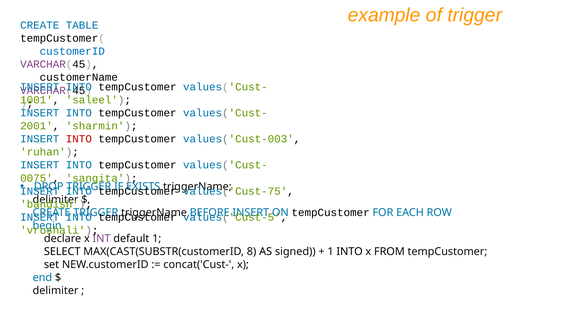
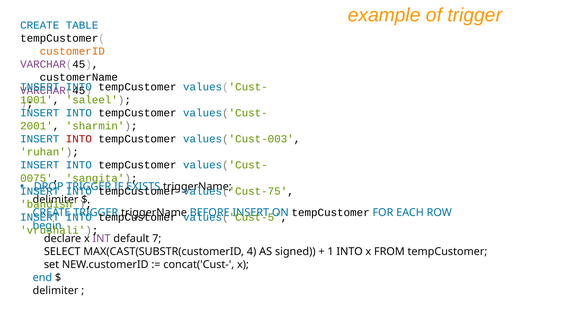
customerID colour: blue -> orange
default 1: 1 -> 7
8: 8 -> 4
